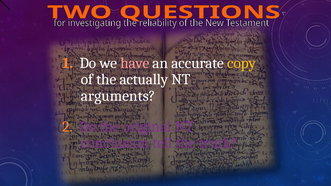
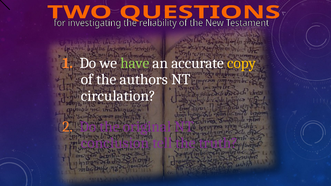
have colour: pink -> light green
actually: actually -> authors
arguments: arguments -> circulation
